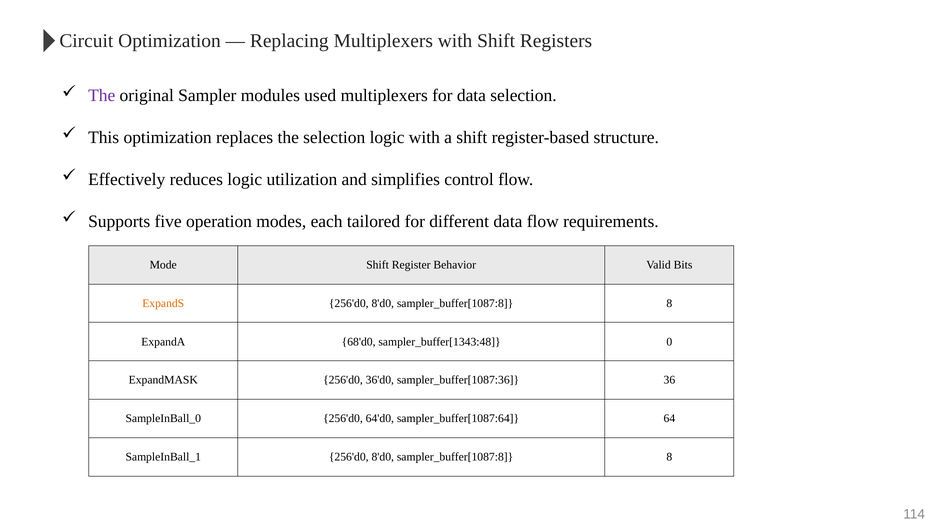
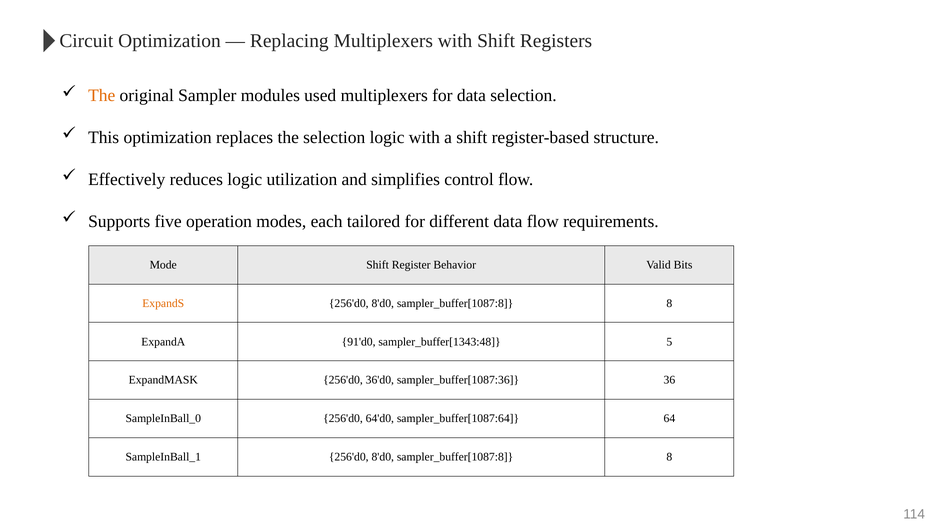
The at (102, 96) colour: purple -> orange
68'd0: 68'd0 -> 91'd0
0: 0 -> 5
